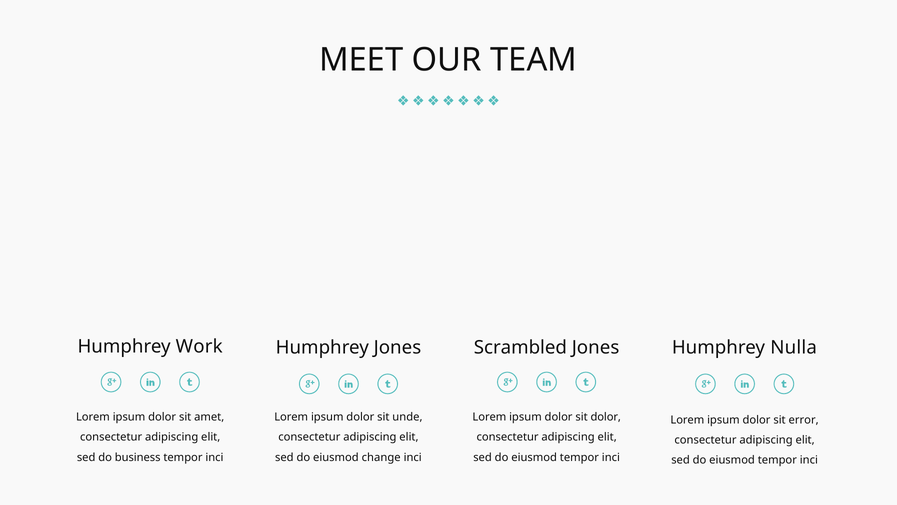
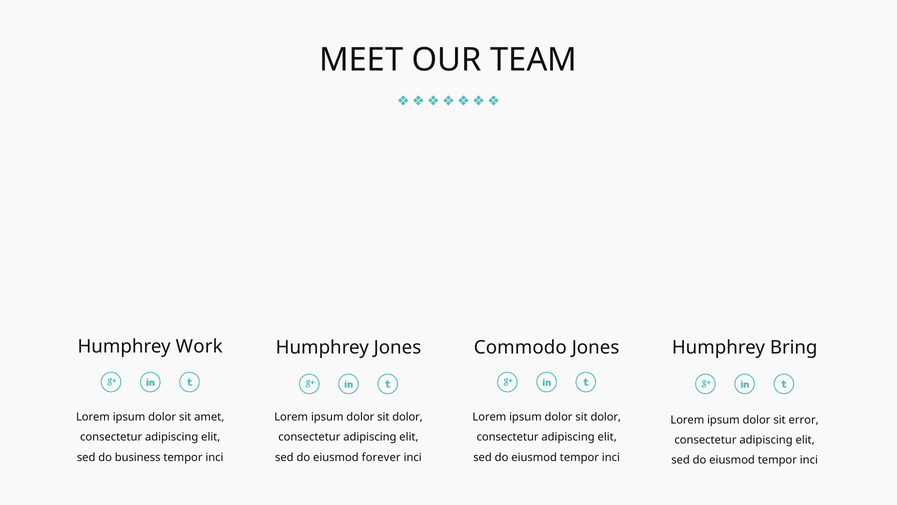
Scrambled: Scrambled -> Commodo
Nulla: Nulla -> Bring
unde at (407, 417): unde -> dolor
change: change -> forever
